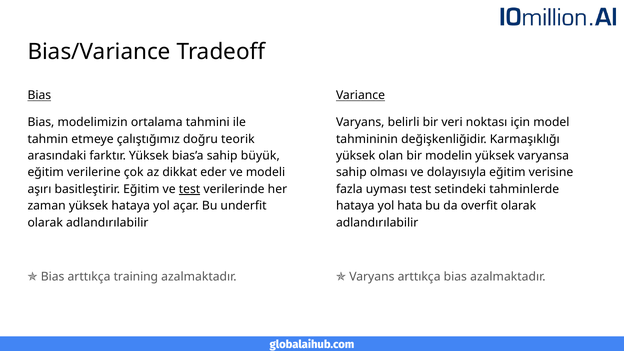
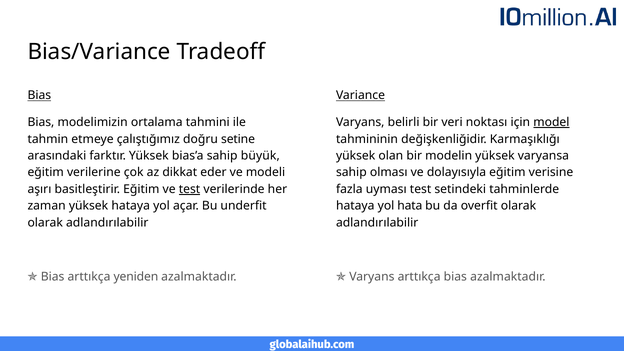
model underline: none -> present
teorik: teorik -> setine
training: training -> yeniden
